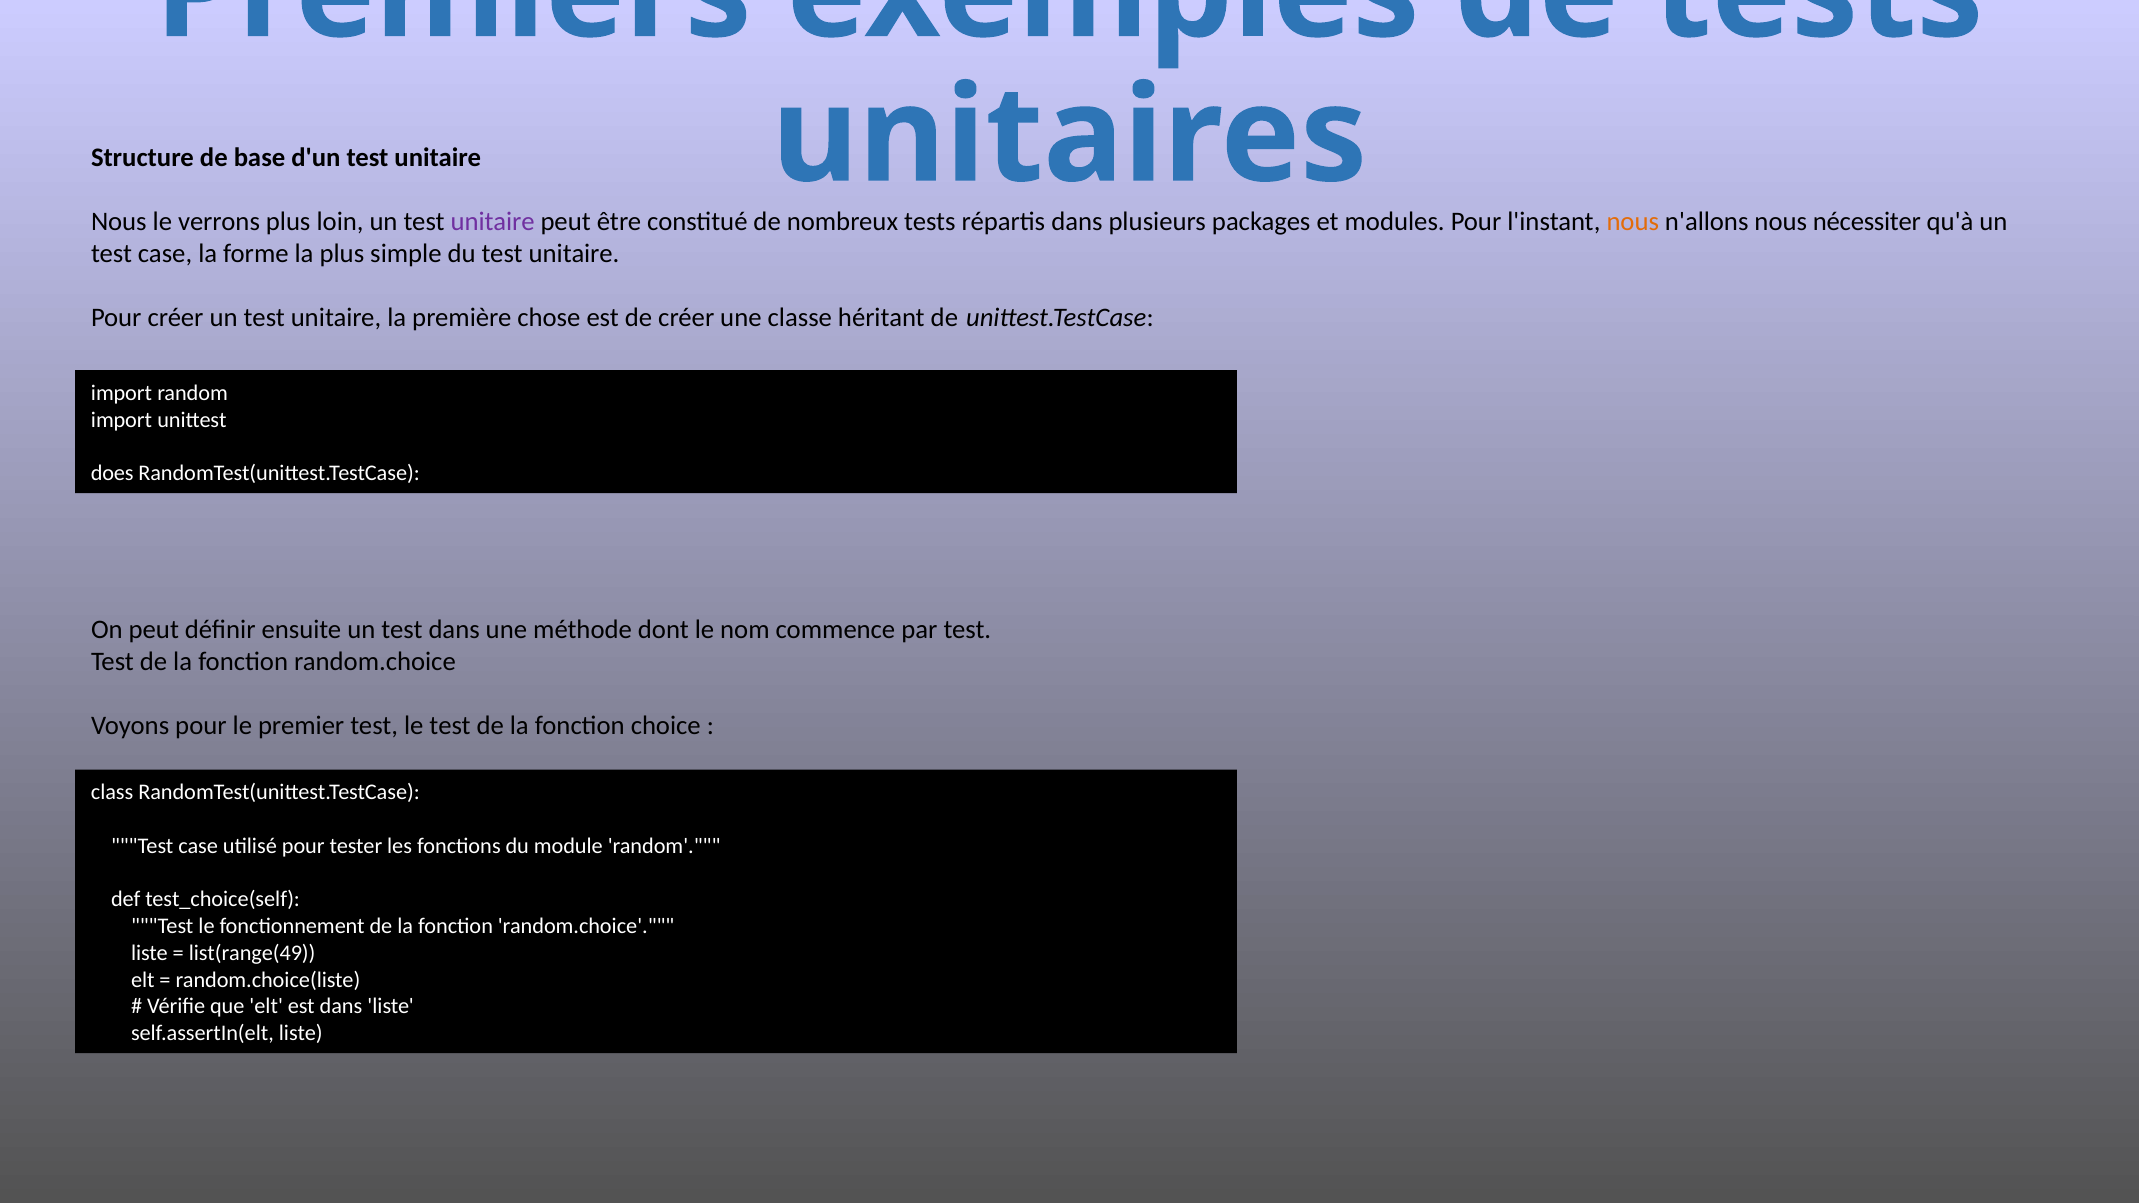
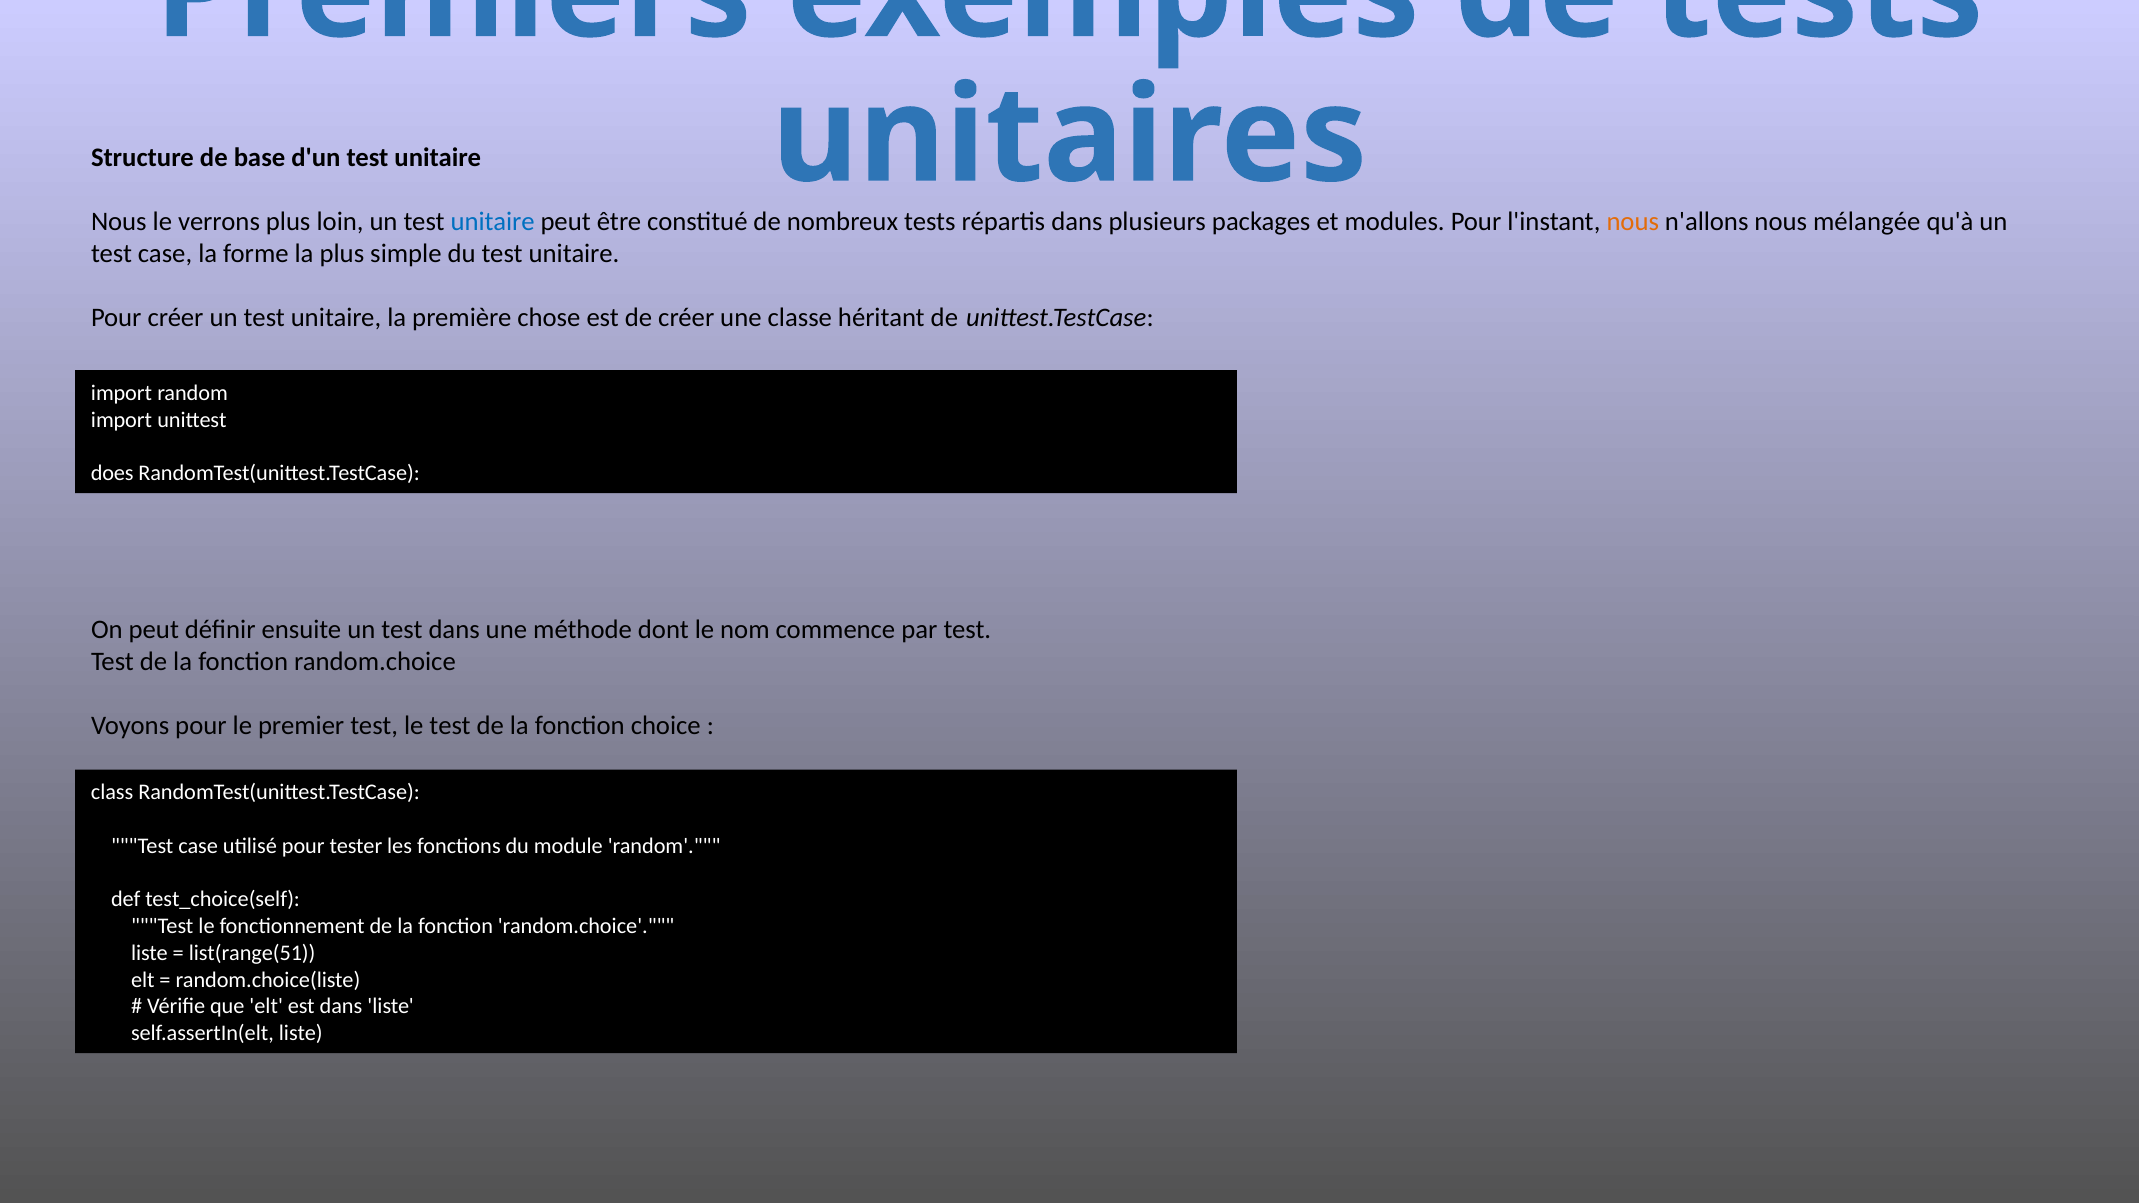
unitaire at (493, 222) colour: purple -> blue
nécessiter: nécessiter -> mélangée
list(range(49: list(range(49 -> list(range(51
